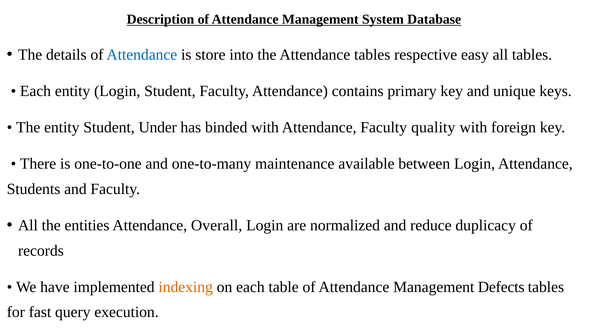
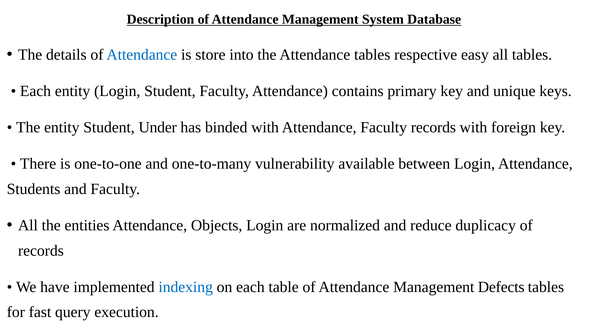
Faculty quality: quality -> records
maintenance: maintenance -> vulnerability
Overall: Overall -> Objects
indexing colour: orange -> blue
